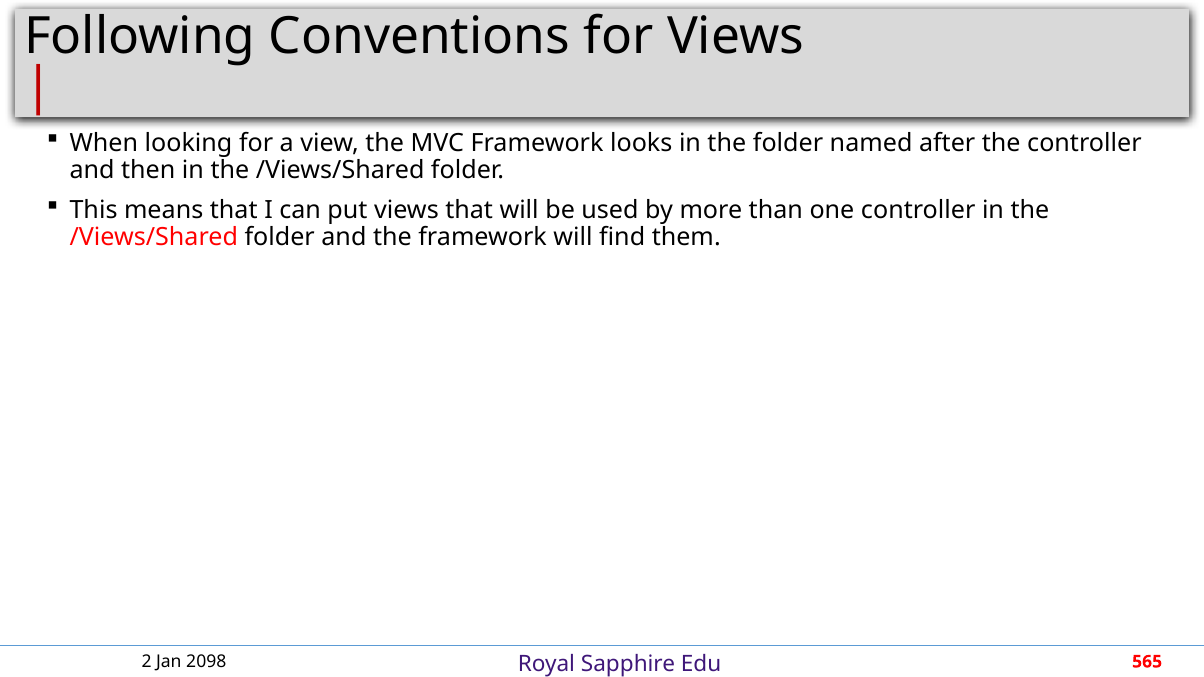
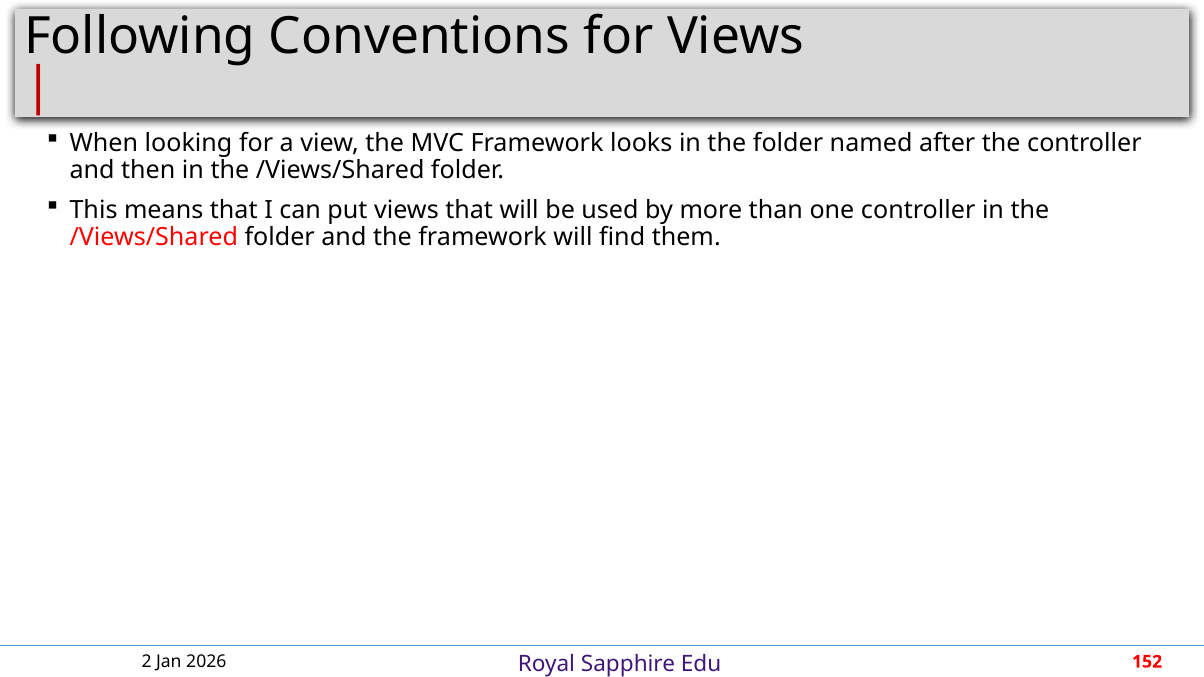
2098: 2098 -> 2026
565: 565 -> 152
